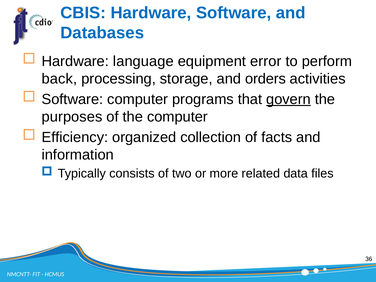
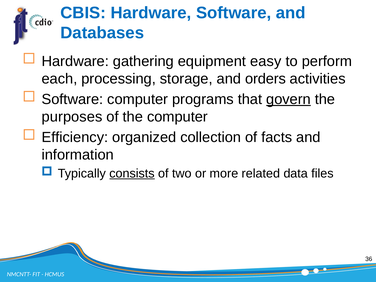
language: language -> gathering
error: error -> easy
back: back -> each
consists underline: none -> present
